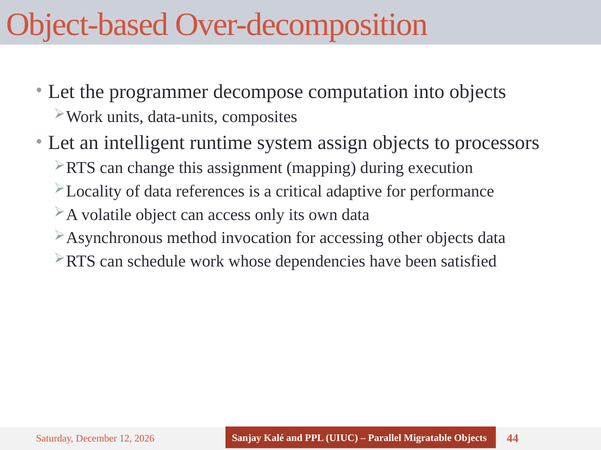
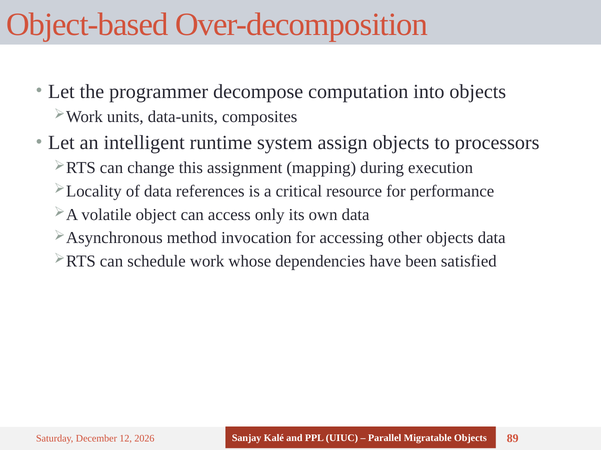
adaptive: adaptive -> resource
44: 44 -> 89
